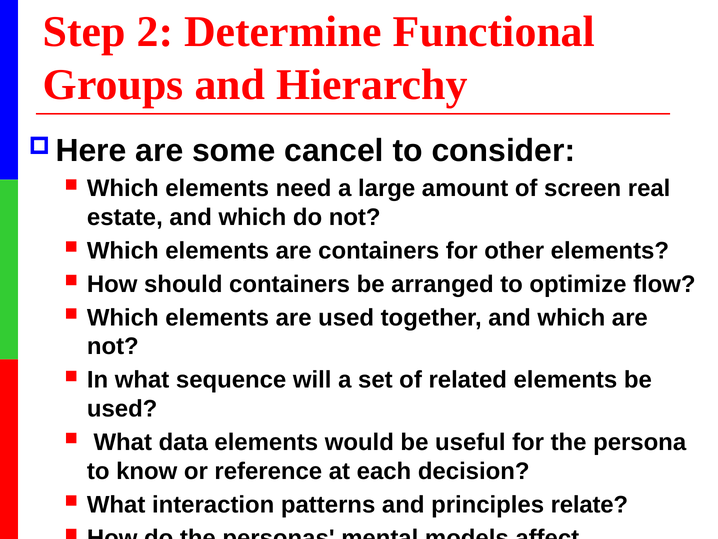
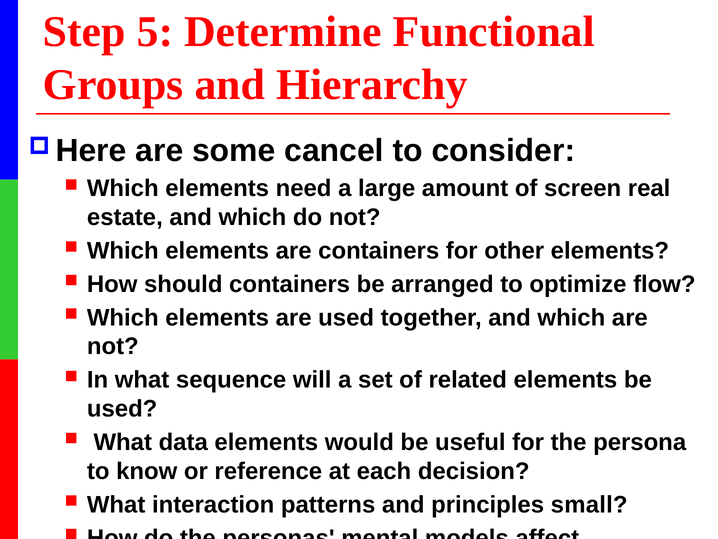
2: 2 -> 5
relate: relate -> small
